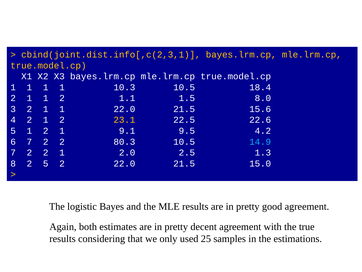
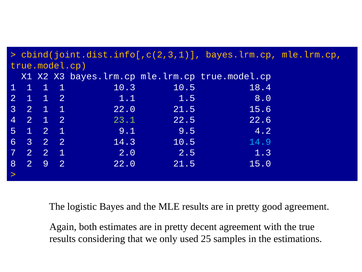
23.1 colour: yellow -> light green
6 7: 7 -> 3
80.3: 80.3 -> 14.3
2 5: 5 -> 9
